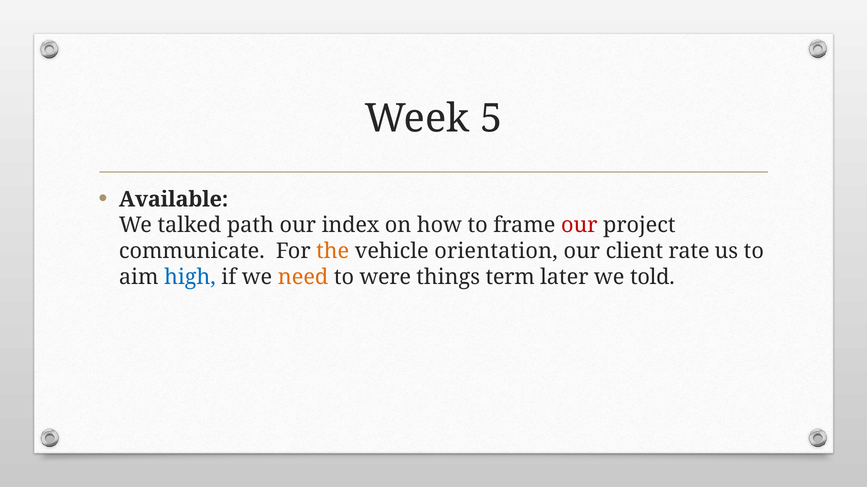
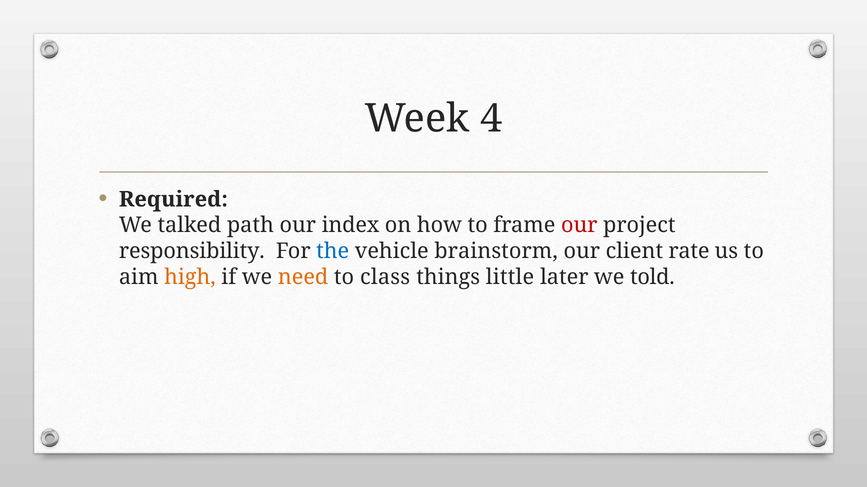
5: 5 -> 4
Available: Available -> Required
communicate: communicate -> responsibility
the colour: orange -> blue
orientation: orientation -> brainstorm
high colour: blue -> orange
were: were -> class
term: term -> little
